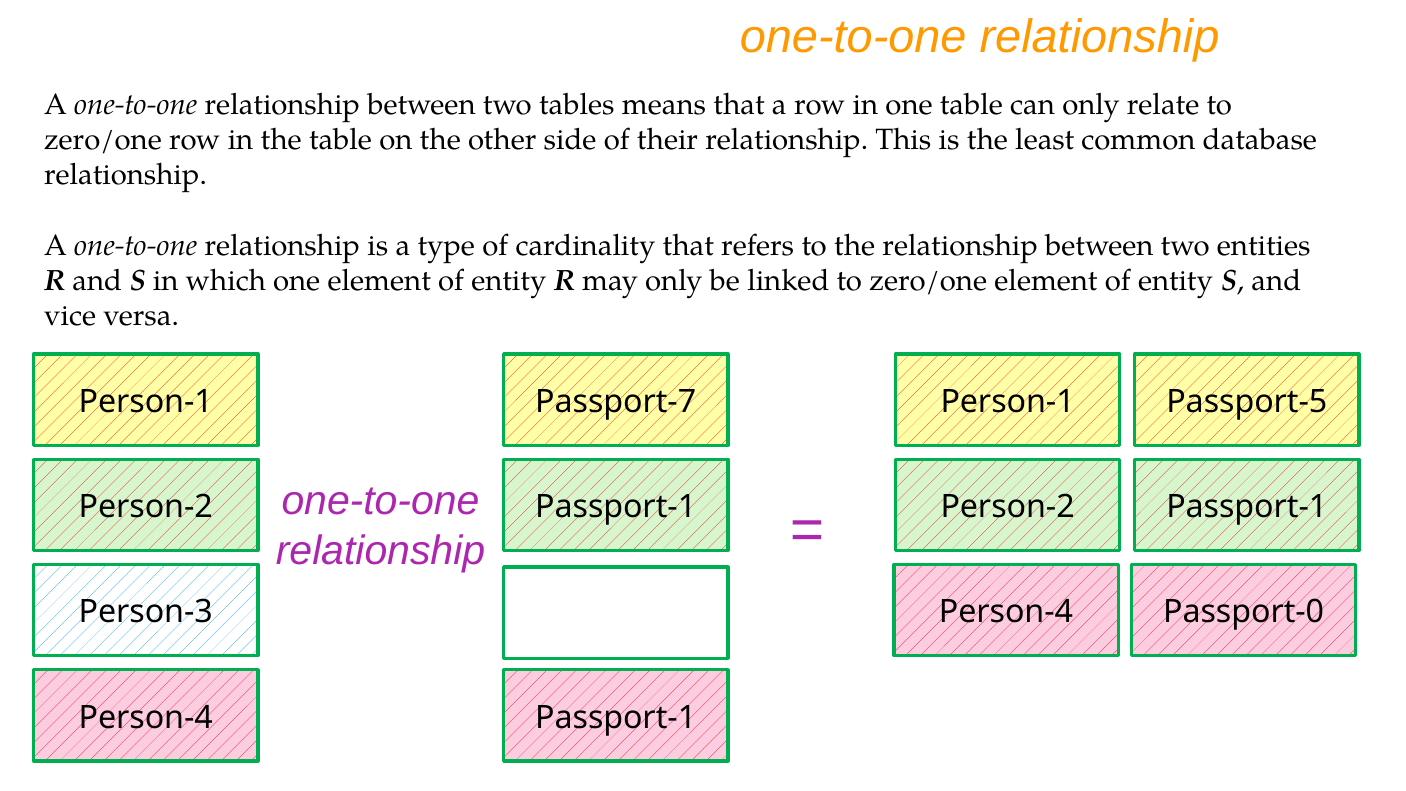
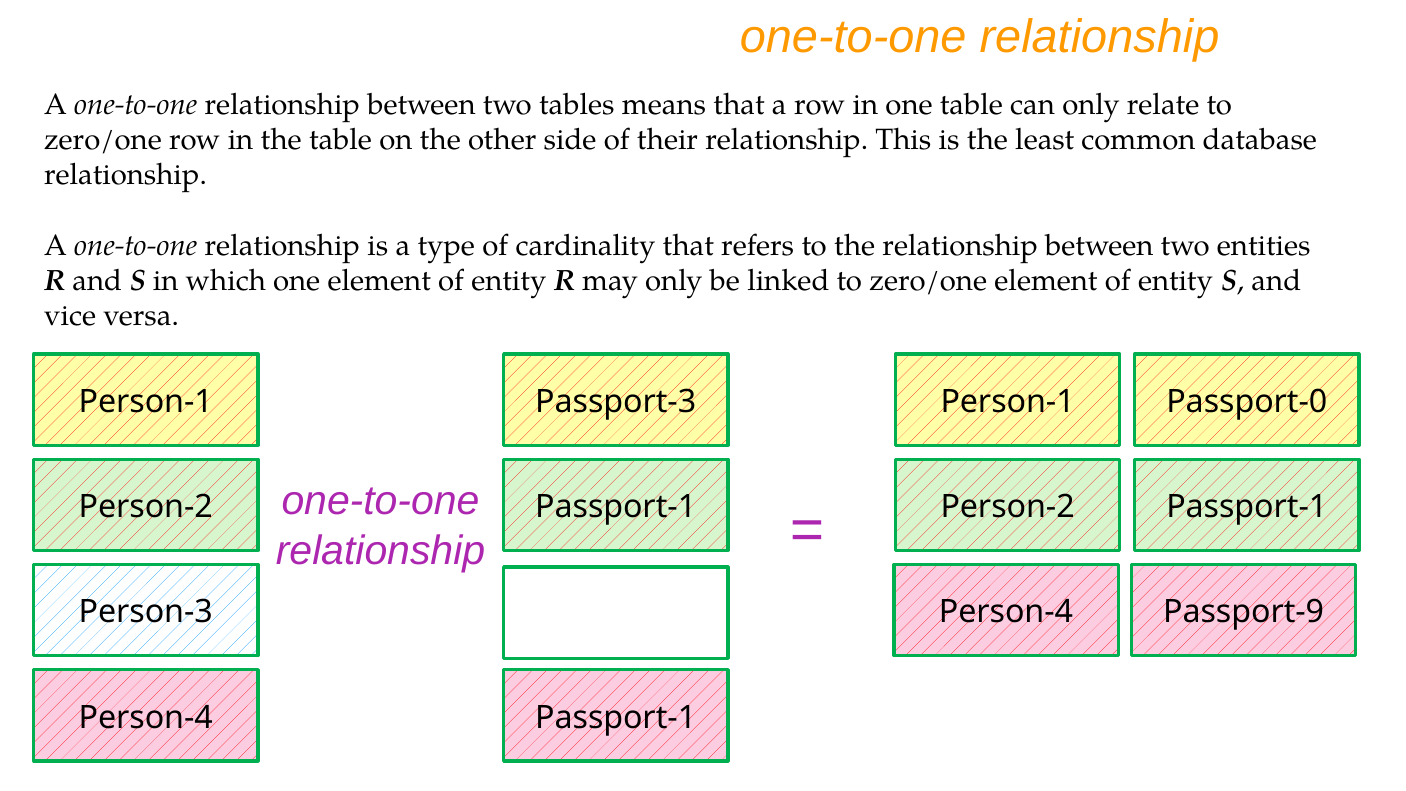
Passport-7: Passport-7 -> Passport-3
Passport-5: Passport-5 -> Passport-0
Passport-0: Passport-0 -> Passport-9
